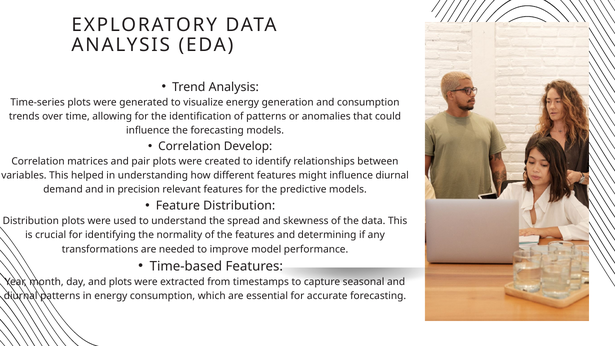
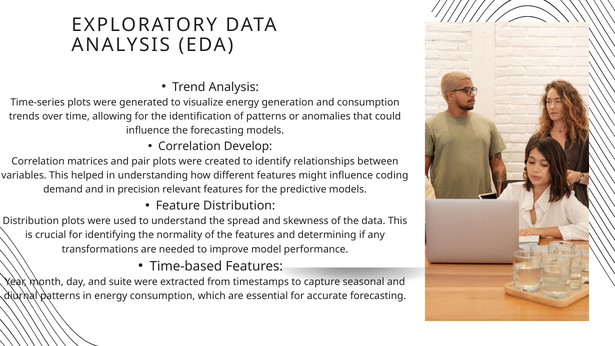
influence diurnal: diurnal -> coding
and plots: plots -> suite
